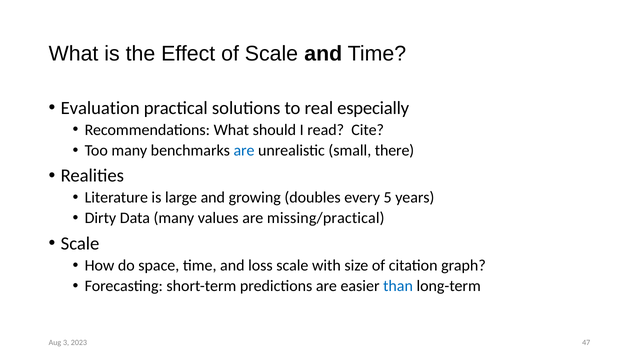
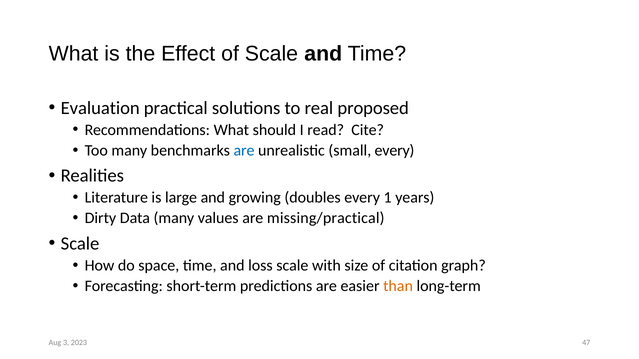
especially: especially -> proposed
small there: there -> every
5: 5 -> 1
than colour: blue -> orange
